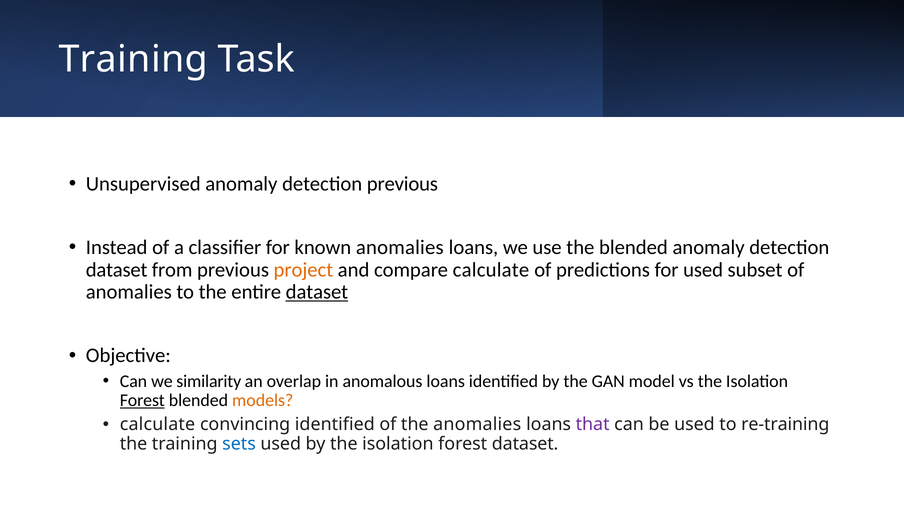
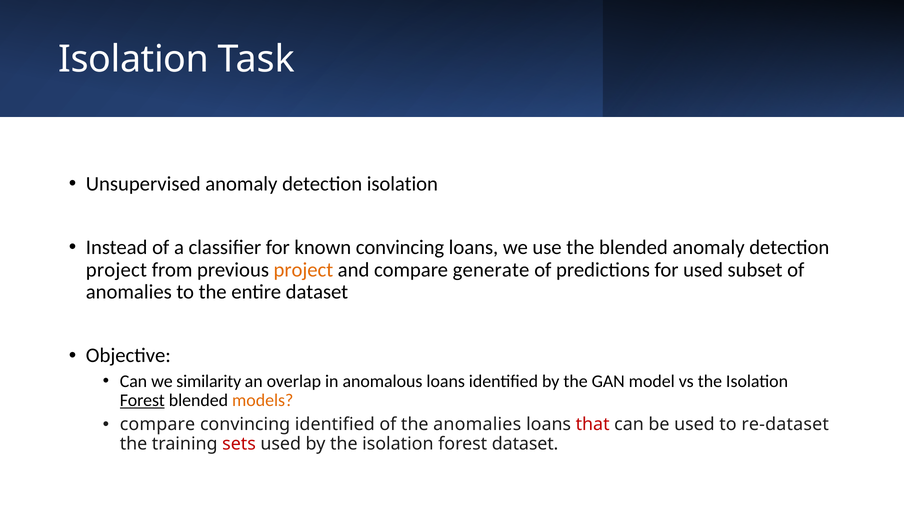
Training at (133, 59): Training -> Isolation
detection previous: previous -> isolation
known anomalies: anomalies -> convincing
dataset at (117, 270): dataset -> project
compare calculate: calculate -> generate
dataset at (317, 292) underline: present -> none
calculate at (157, 425): calculate -> compare
that colour: purple -> red
re-training: re-training -> re-dataset
sets colour: blue -> red
